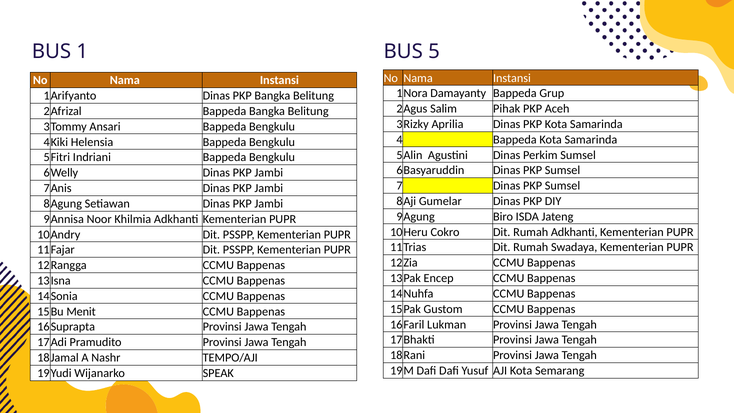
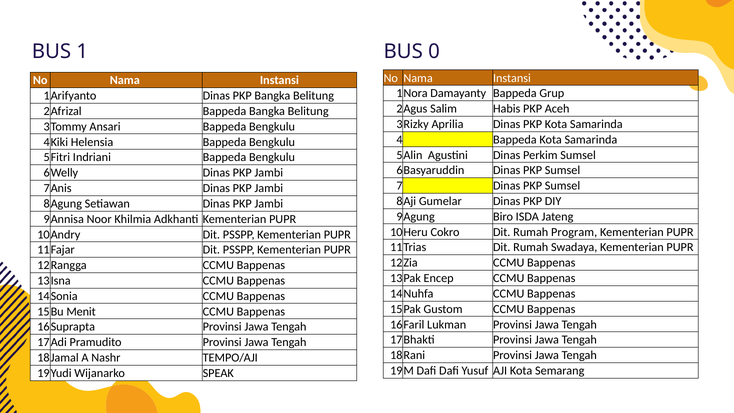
5: 5 -> 0
Pihak: Pihak -> Habis
Rumah Adkhanti: Adkhanti -> Program
